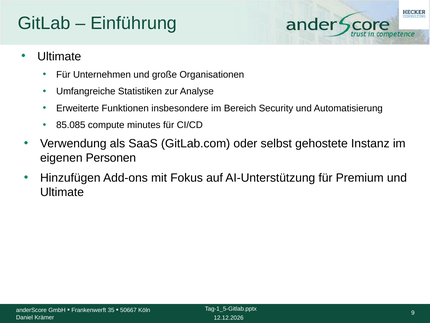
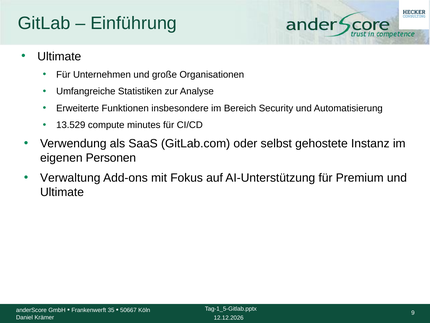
85.085: 85.085 -> 13.529
Hinzufügen: Hinzufügen -> Verwaltung
